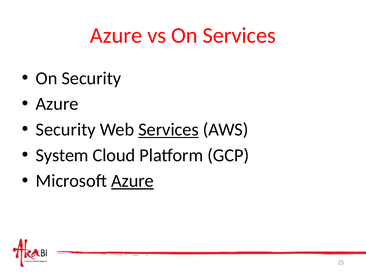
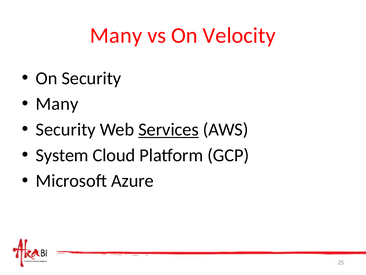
Azure at (116, 35): Azure -> Many
On Services: Services -> Velocity
Azure at (57, 104): Azure -> Many
Azure at (132, 181) underline: present -> none
